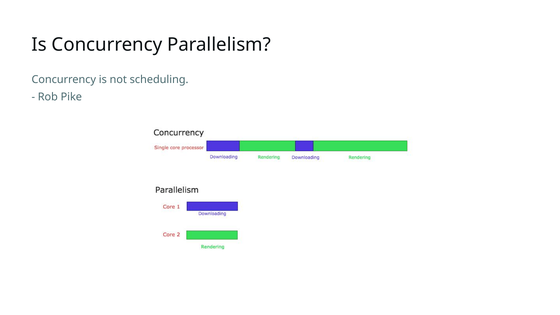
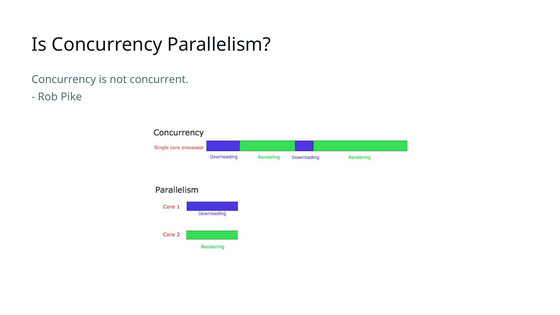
scheduling: scheduling -> concurrent
